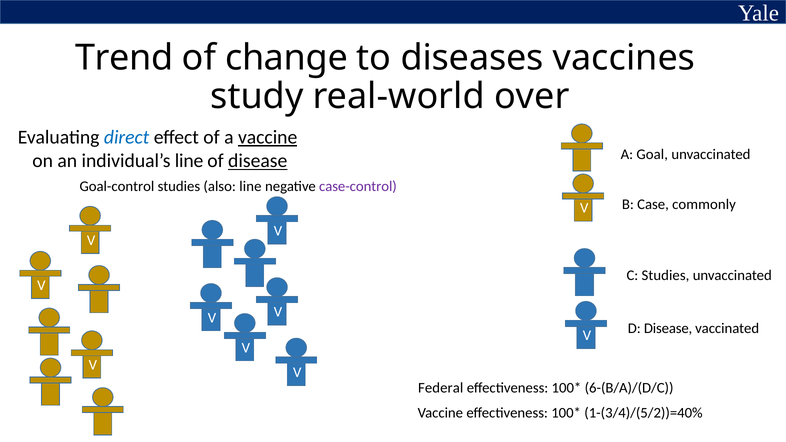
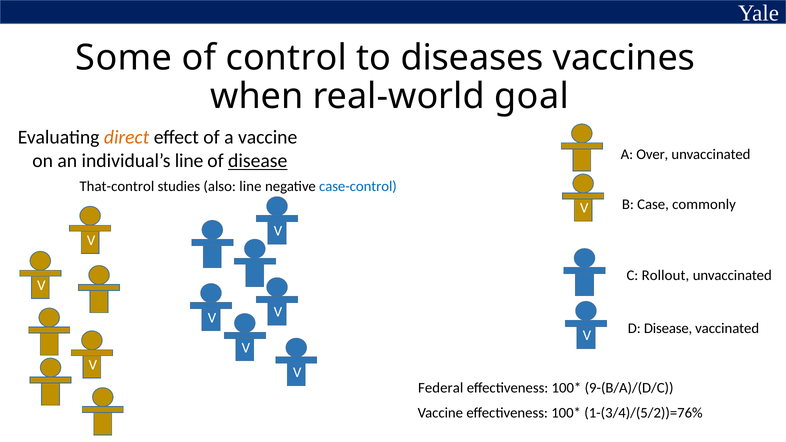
Trend: Trend -> Some
change: change -> control
study: study -> when
over: over -> goal
direct colour: blue -> orange
vaccine at (268, 137) underline: present -> none
Goal: Goal -> Over
Goal-control: Goal-control -> That-control
case-control colour: purple -> blue
C Studies: Studies -> Rollout
6-(B/A)/(D/C: 6-(B/A)/(D/C -> 9-(B/A)/(D/C
1-(3/4)/(5/2))=40%: 1-(3/4)/(5/2))=40% -> 1-(3/4)/(5/2))=76%
